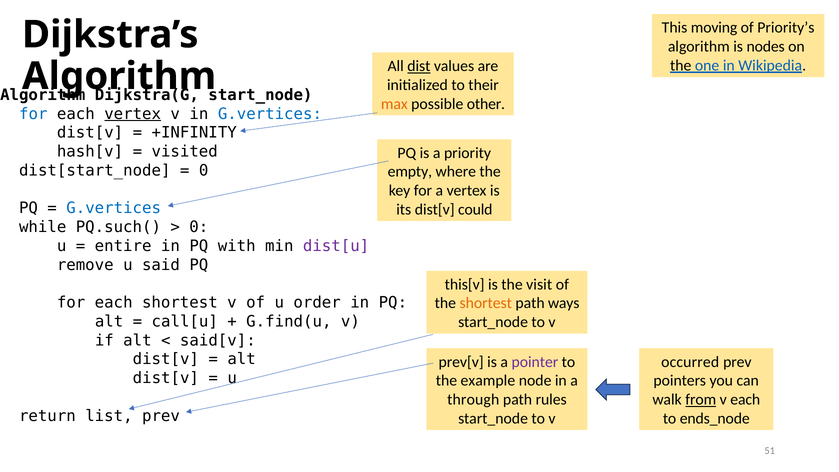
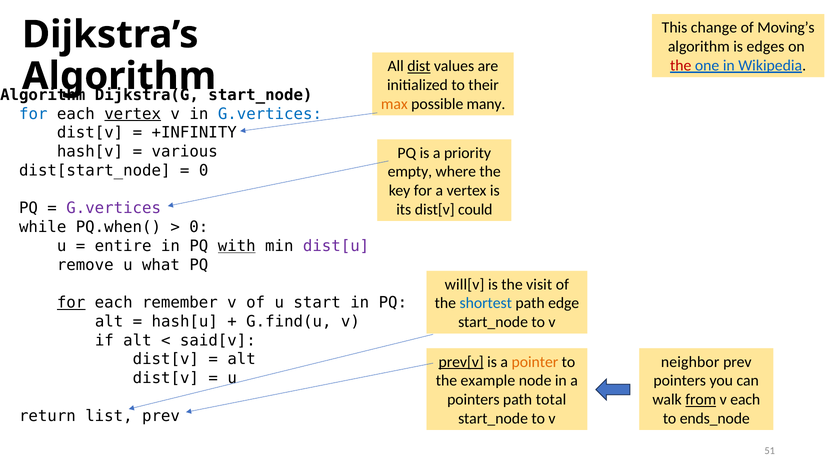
moving: moving -> change
Priority’s: Priority’s -> Moving’s
nodes: nodes -> edges
the at (681, 65) colour: black -> red
other: other -> many
visited: visited -> various
G.vertices at (114, 208) colour: blue -> purple
PQ.such(: PQ.such( -> PQ.when(
with underline: none -> present
said: said -> what
this[v: this[v -> will[v
for at (71, 303) underline: none -> present
each shortest: shortest -> remember
order: order -> start
shortest at (486, 303) colour: orange -> blue
ways: ways -> edge
call[u: call[u -> hash[u
prev[v underline: none -> present
pointer colour: purple -> orange
occurred: occurred -> neighbor
through at (473, 400): through -> pointers
rules: rules -> total
